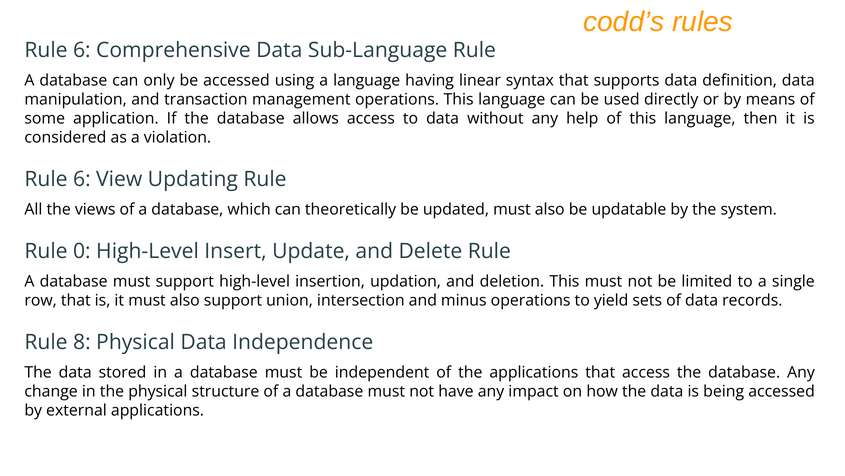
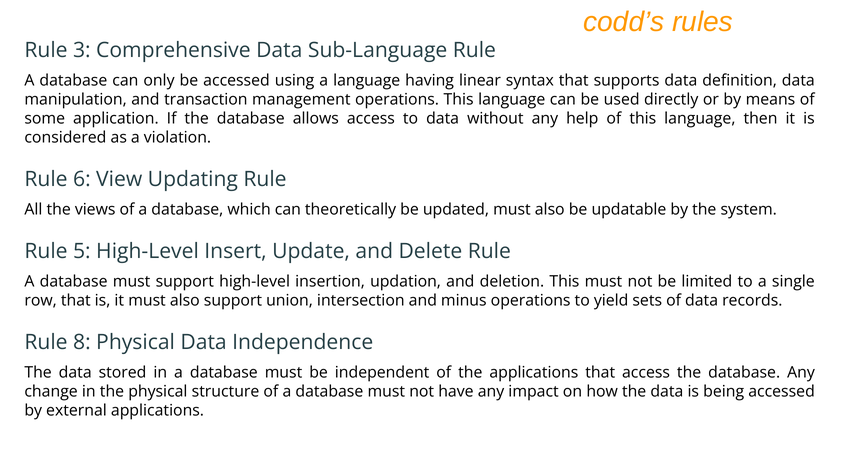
6 at (82, 50): 6 -> 3
0: 0 -> 5
